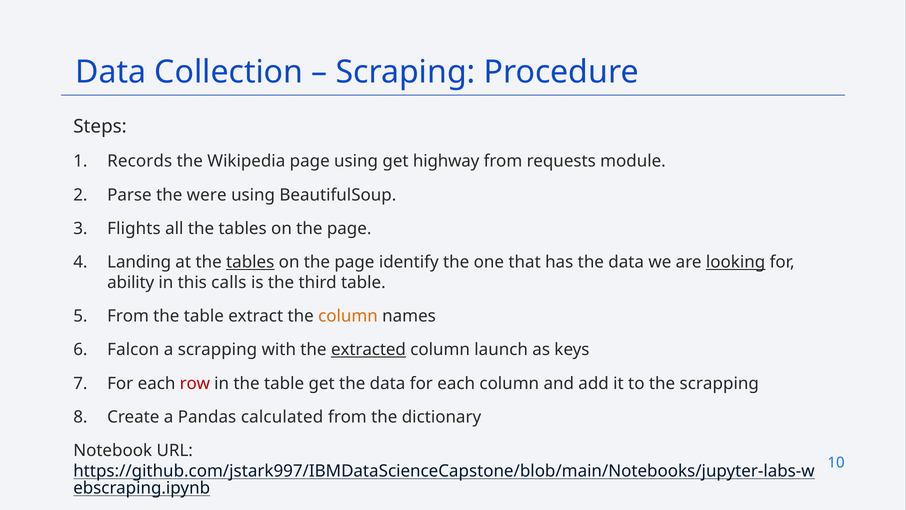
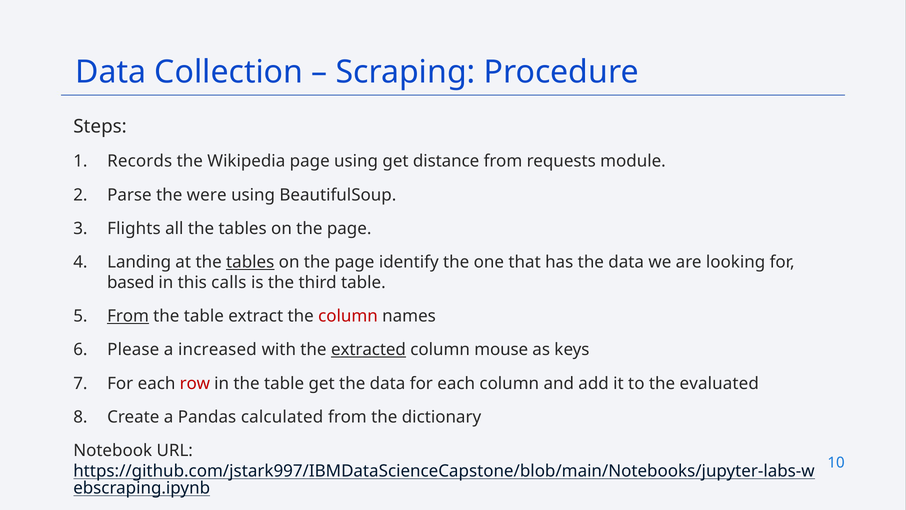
highway: highway -> distance
looking underline: present -> none
ability: ability -> based
From at (128, 316) underline: none -> present
column at (348, 316) colour: orange -> red
Falcon: Falcon -> Please
a scrapping: scrapping -> increased
launch: launch -> mouse
the scrapping: scrapping -> evaluated
